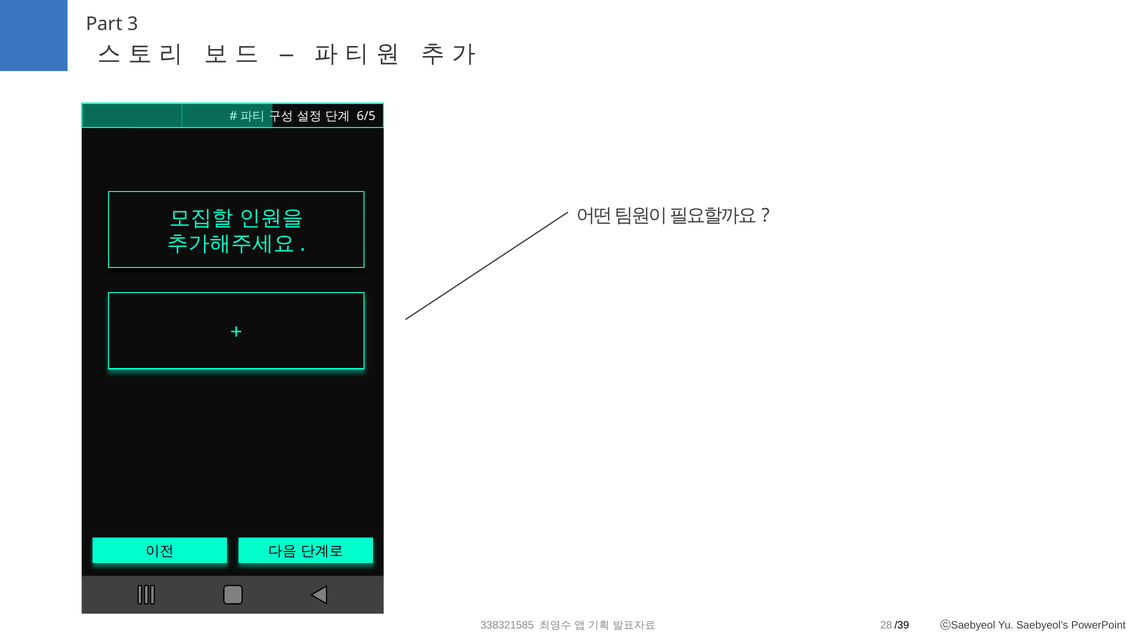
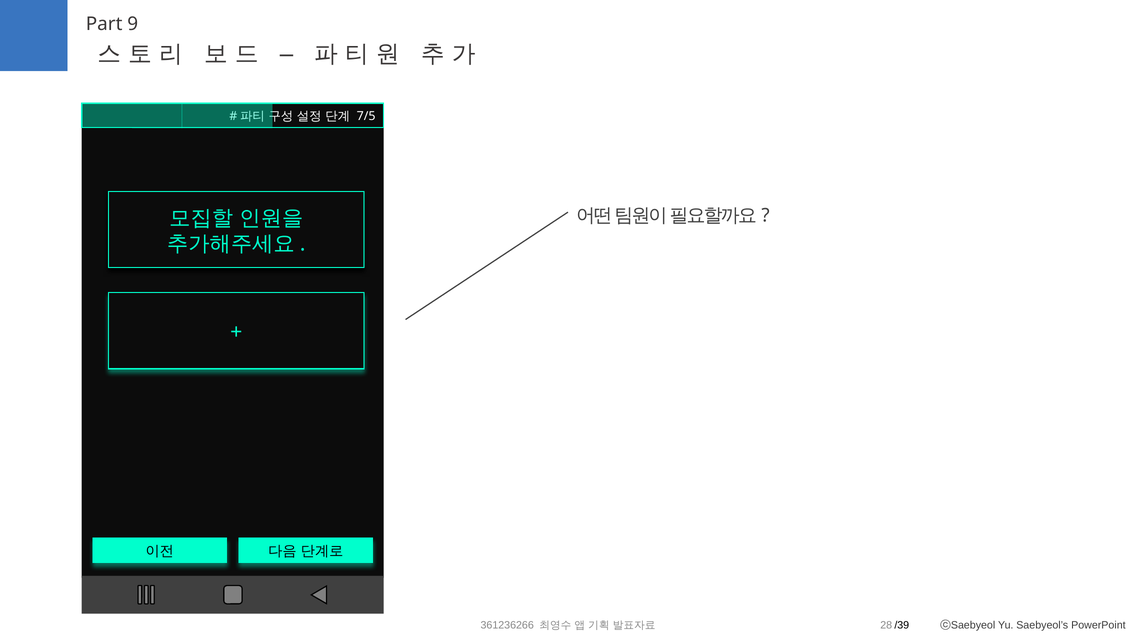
3: 3 -> 9
6/5: 6/5 -> 7/5
338321585: 338321585 -> 361236266
